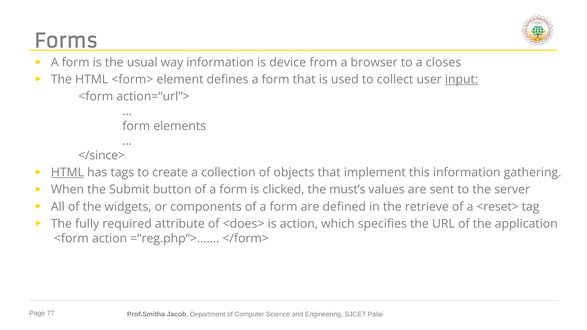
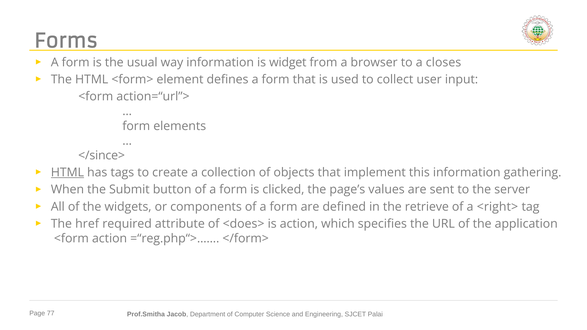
device: device -> widget
input underline: present -> none
must’s: must’s -> page’s
<reset>: <reset> -> <right>
fully: fully -> href
